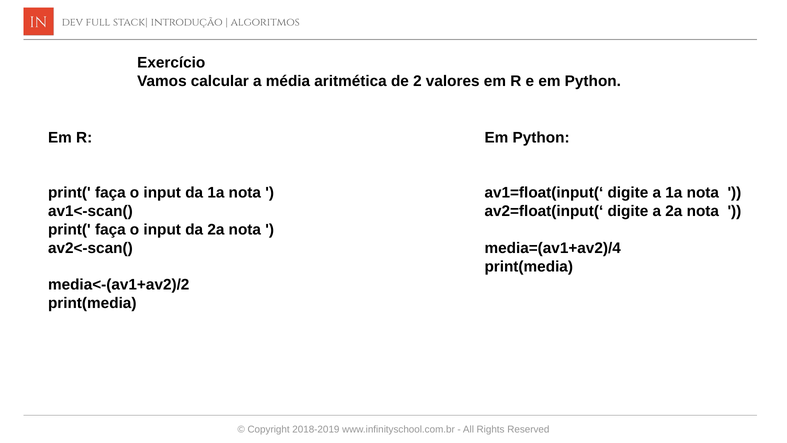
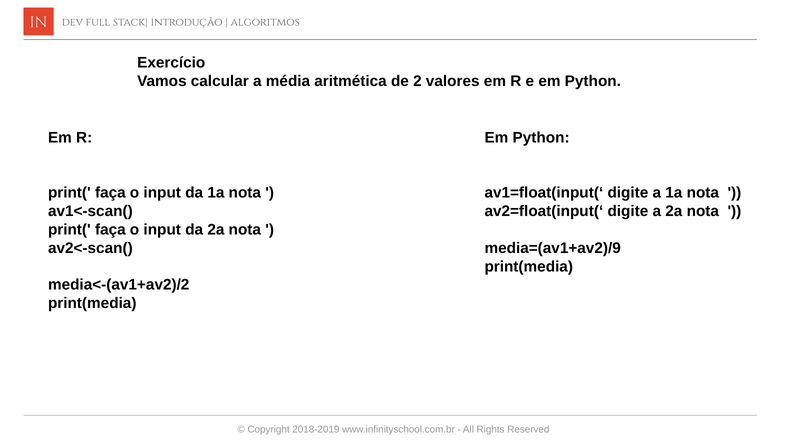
media=(av1+av2)/4: media=(av1+av2)/4 -> media=(av1+av2)/9
